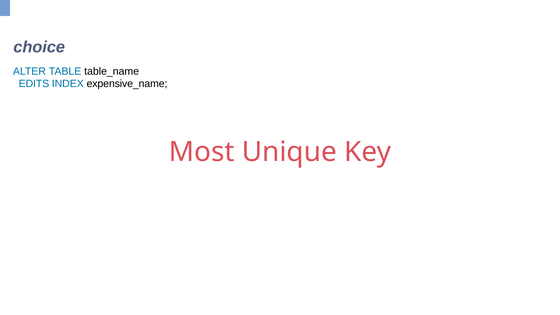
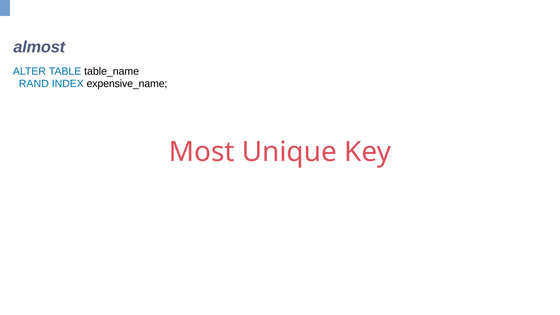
choice: choice -> almost
EDITS: EDITS -> RAND
